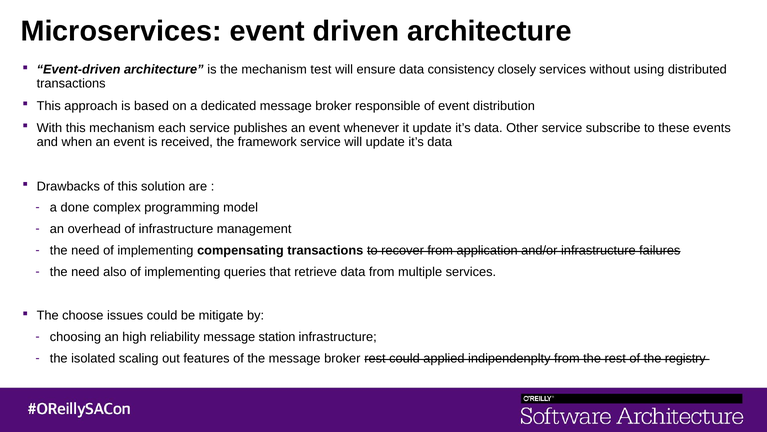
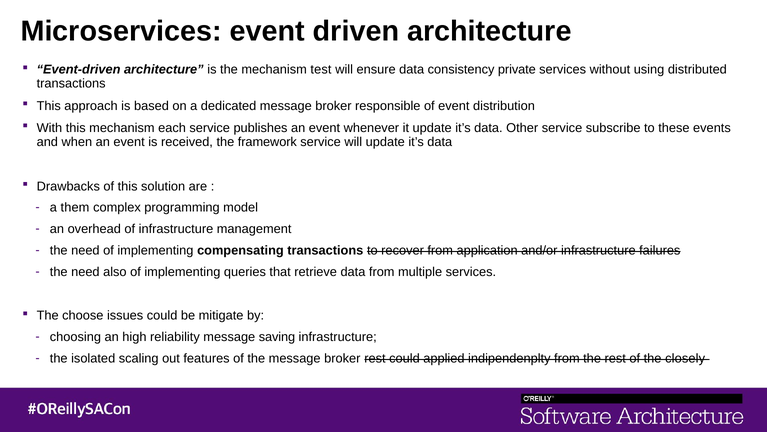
closely: closely -> private
done: done -> them
station: station -> saving
registry: registry -> closely
